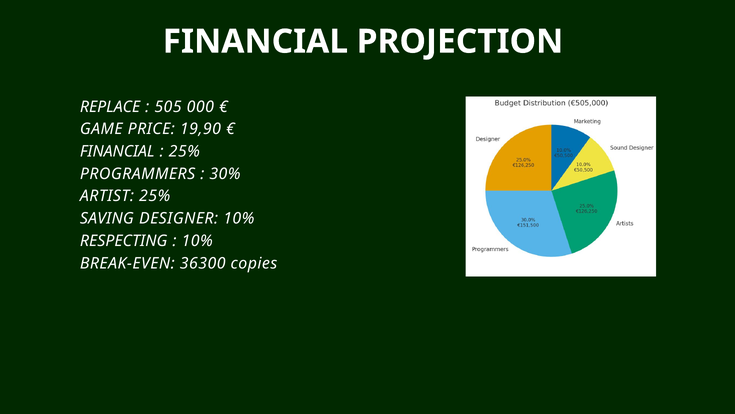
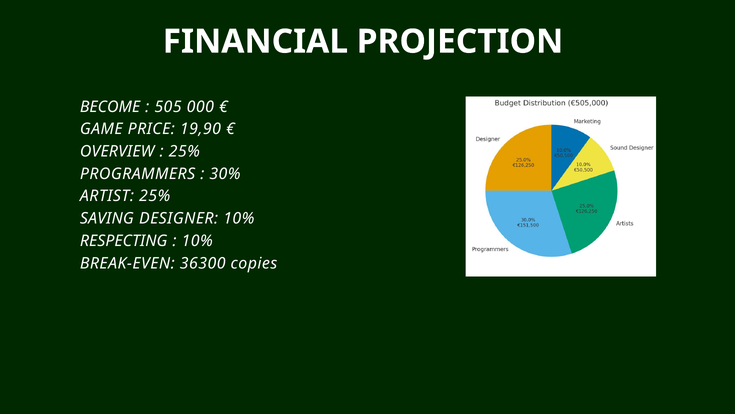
REPLACE: REPLACE -> BECOME
FINANCIAL at (117, 151): FINANCIAL -> OVERVIEW
